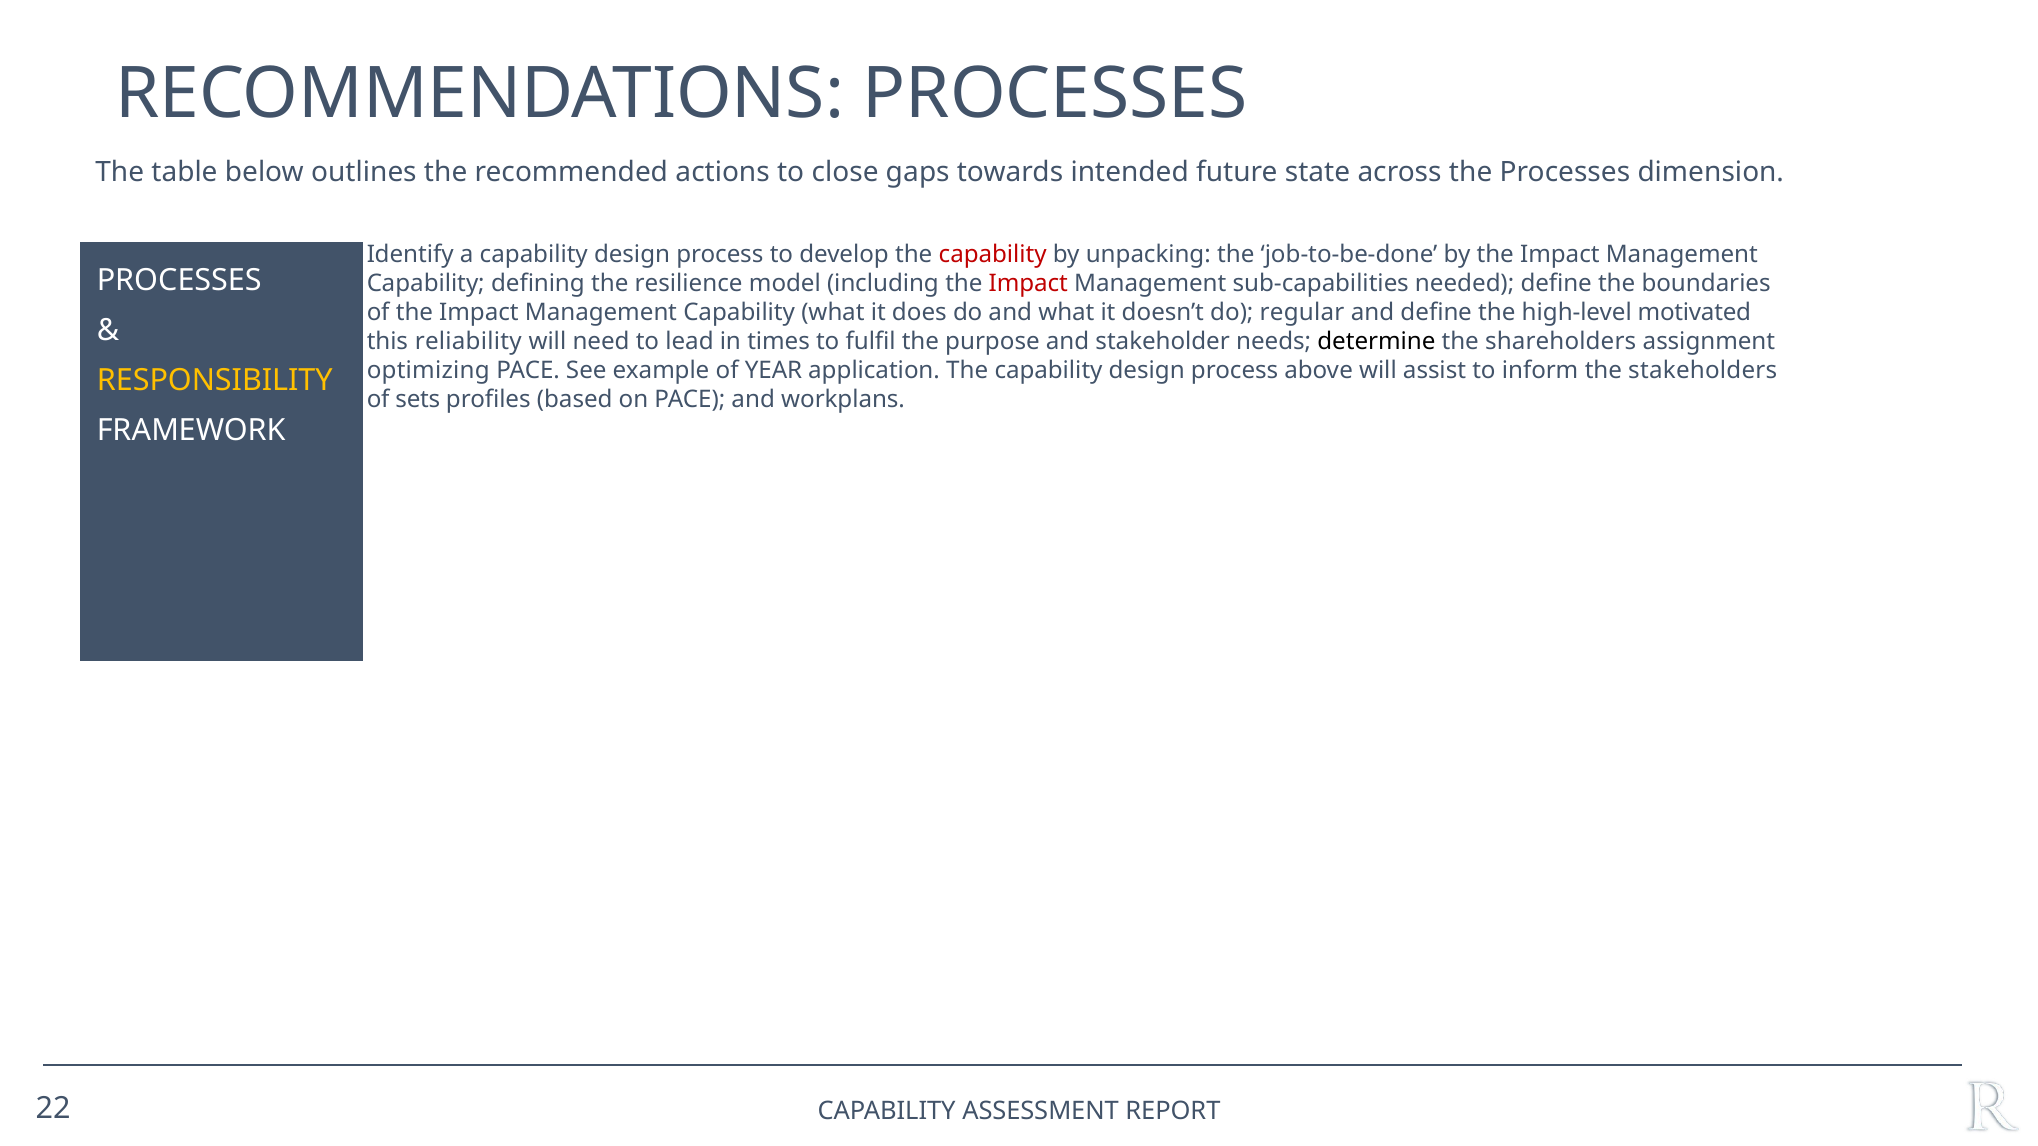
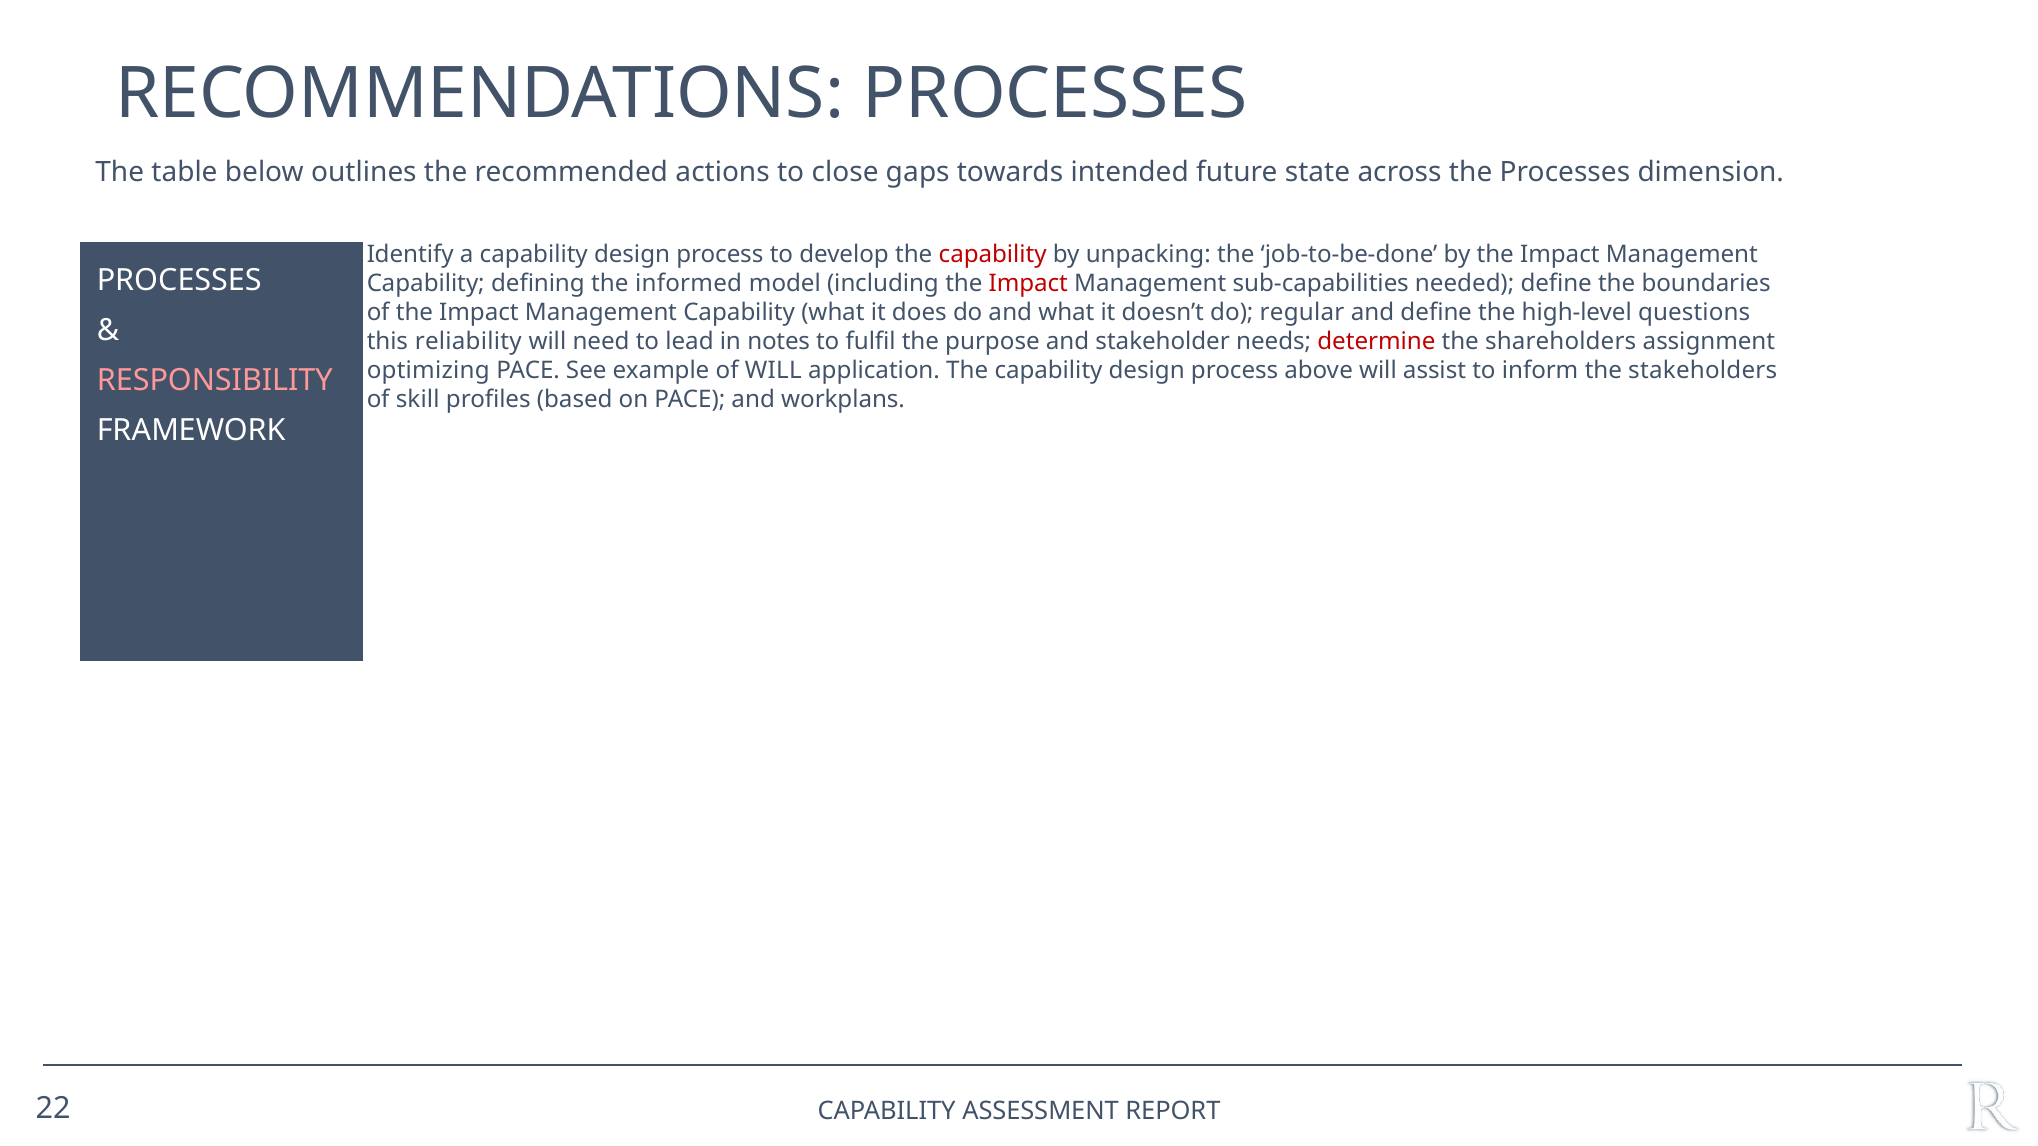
resilience: resilience -> informed
motivated: motivated -> questions
times: times -> notes
determine colour: black -> red
of YEAR: YEAR -> WILL
RESPONSIBILITY colour: yellow -> pink
sets: sets -> skill
